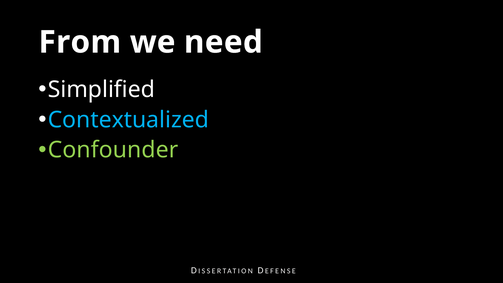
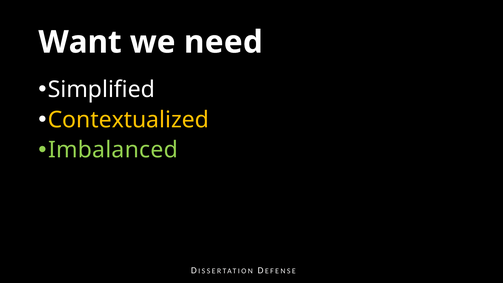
From: From -> Want
Contextualized colour: light blue -> yellow
Confounder: Confounder -> Imbalanced
